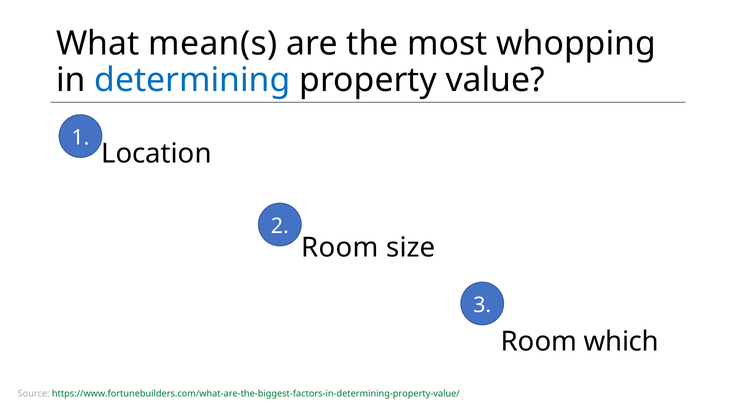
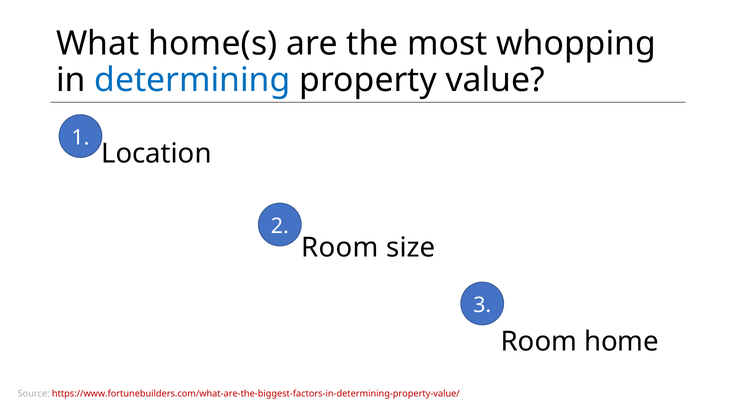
mean(s: mean(s -> home(s
which: which -> home
https://www.fortunebuilders.com/what-are-the-biggest-factors-in-determining-property-value/ colour: green -> red
